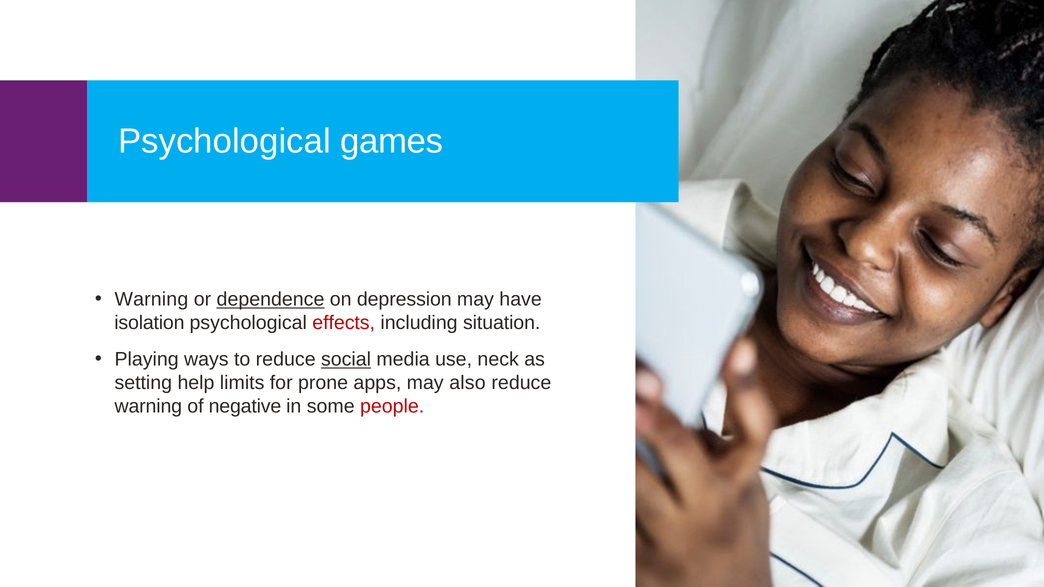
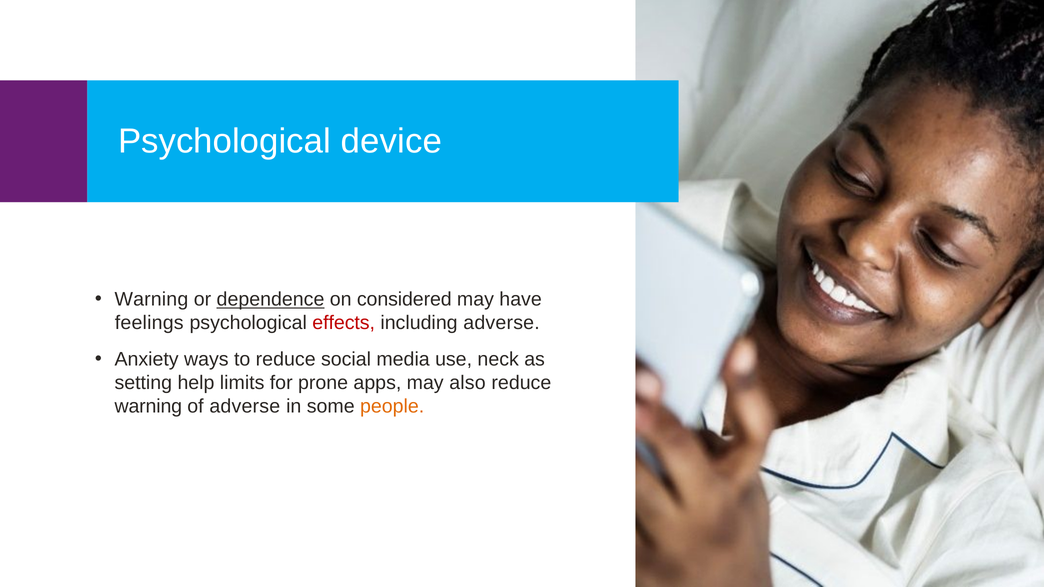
games: games -> device
depression: depression -> considered
isolation: isolation -> feelings
including situation: situation -> adverse
Playing: Playing -> Anxiety
social underline: present -> none
of negative: negative -> adverse
people colour: red -> orange
